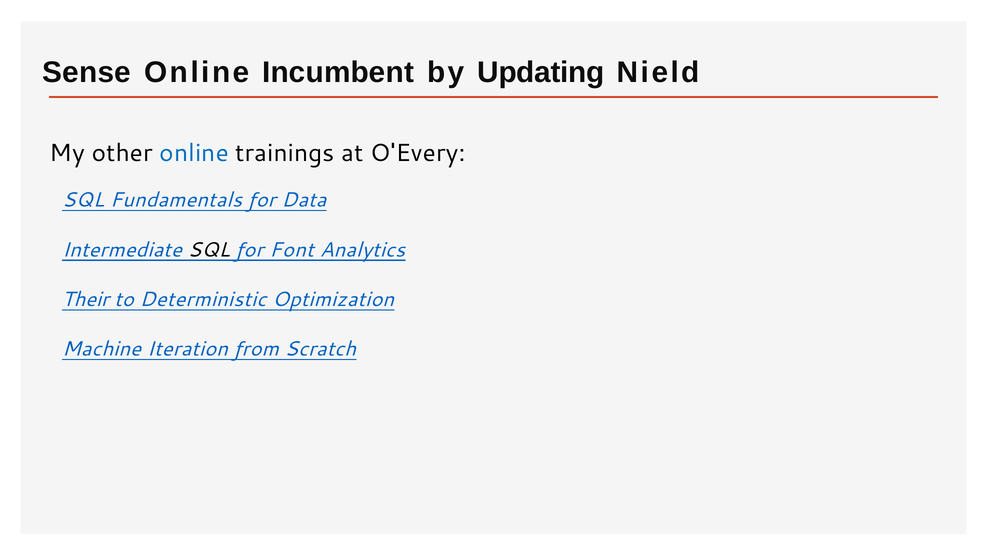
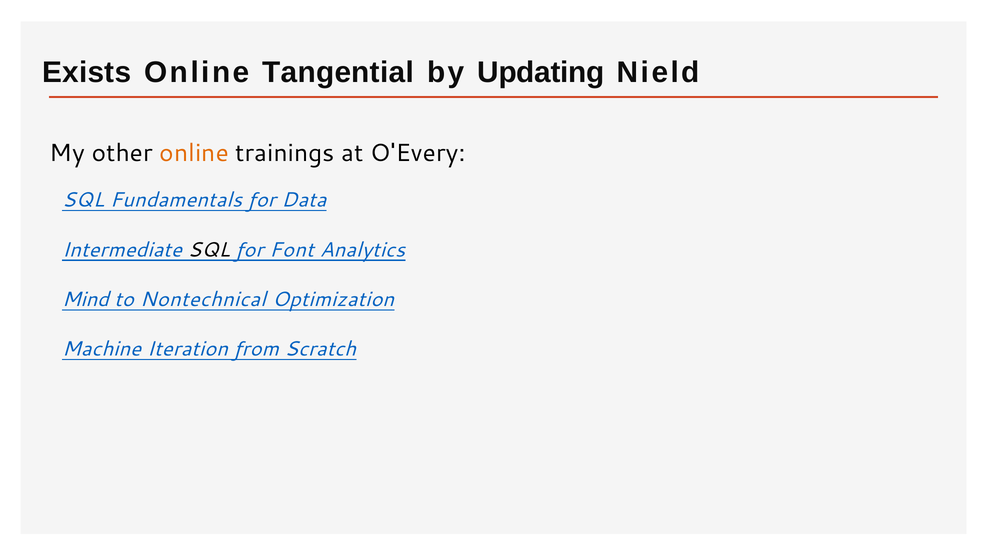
Sense: Sense -> Exists
Incumbent: Incumbent -> Tangential
online at (194, 153) colour: blue -> orange
Their: Their -> Mind
Deterministic: Deterministic -> Nontechnical
